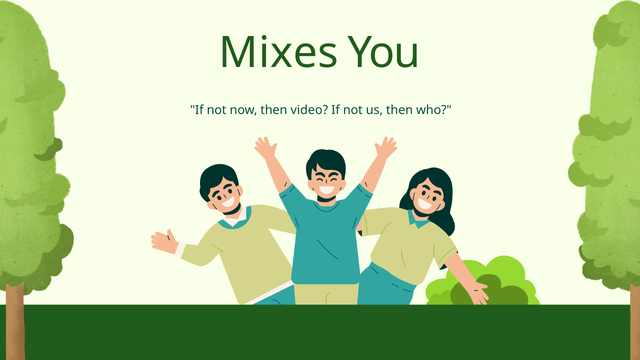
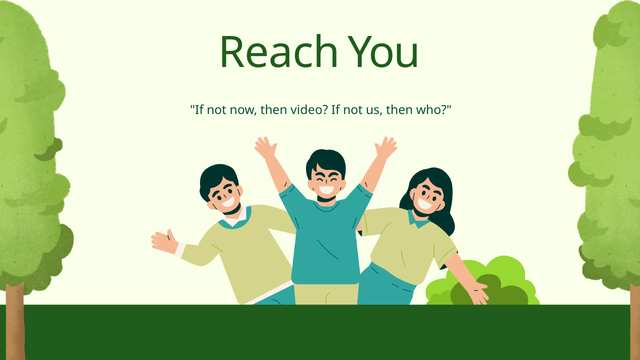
Mixes: Mixes -> Reach
